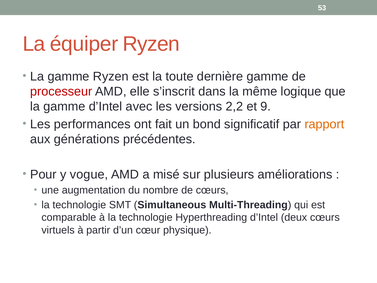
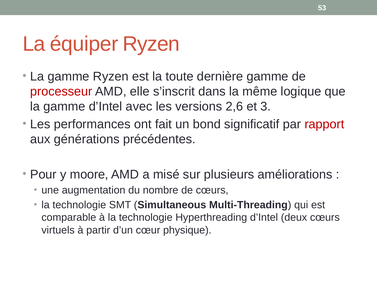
2,2: 2,2 -> 2,6
9: 9 -> 3
rapport colour: orange -> red
vogue: vogue -> moore
